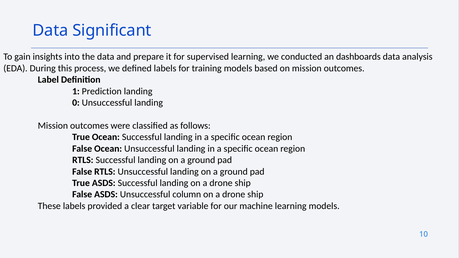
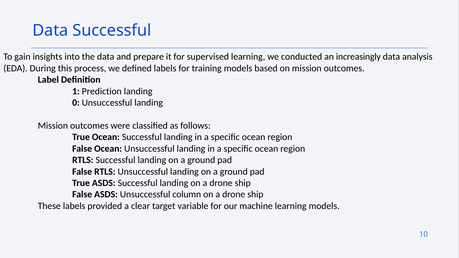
Data Significant: Significant -> Successful
dashboards: dashboards -> increasingly
